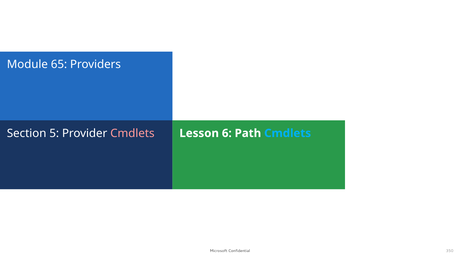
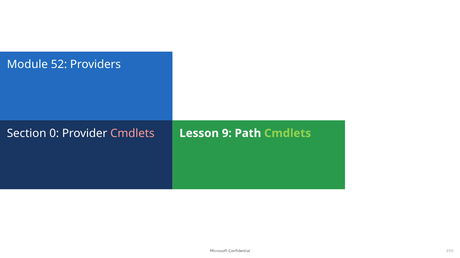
65: 65 -> 52
5: 5 -> 0
6: 6 -> 9
Cmdlets at (288, 134) colour: light blue -> light green
